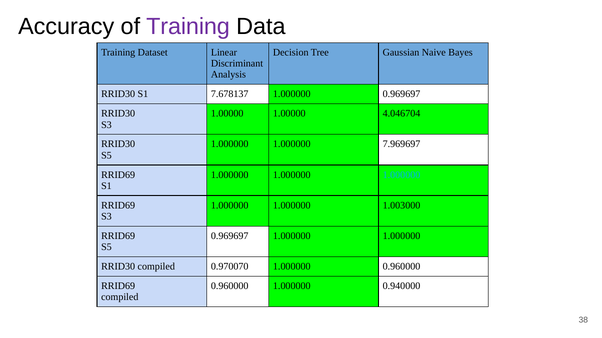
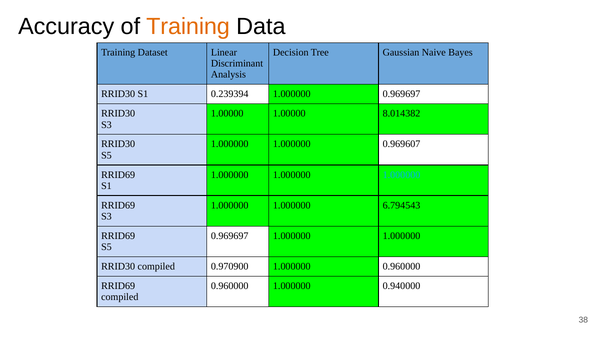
Training at (188, 27) colour: purple -> orange
7.678137: 7.678137 -> 0.239394
4.046704: 4.046704 -> 8.014382
7.969697: 7.969697 -> 0.969607
1.003000: 1.003000 -> 6.794543
0.970070: 0.970070 -> 0.970900
